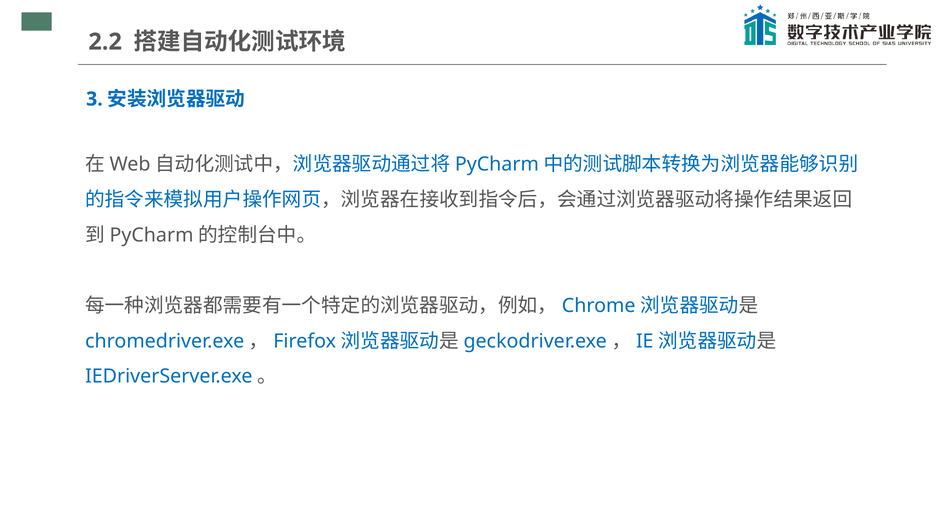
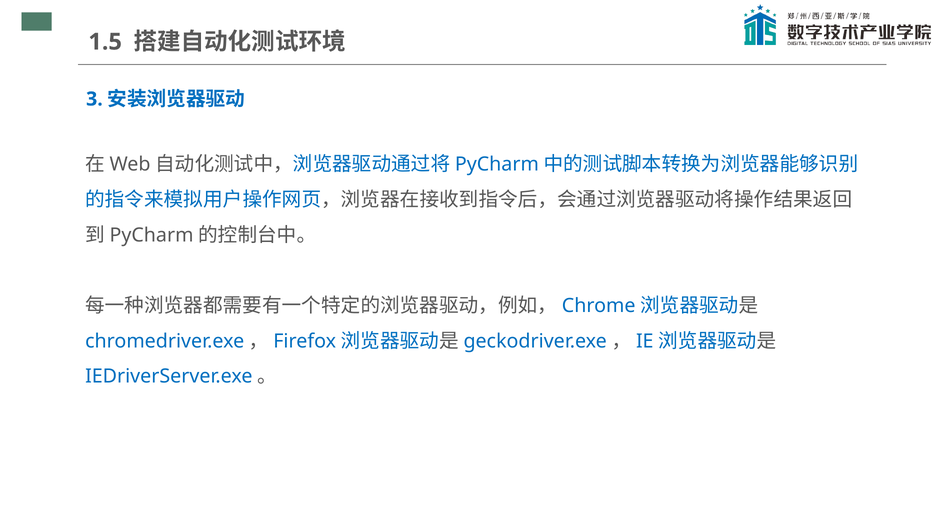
2.2: 2.2 -> 1.5
